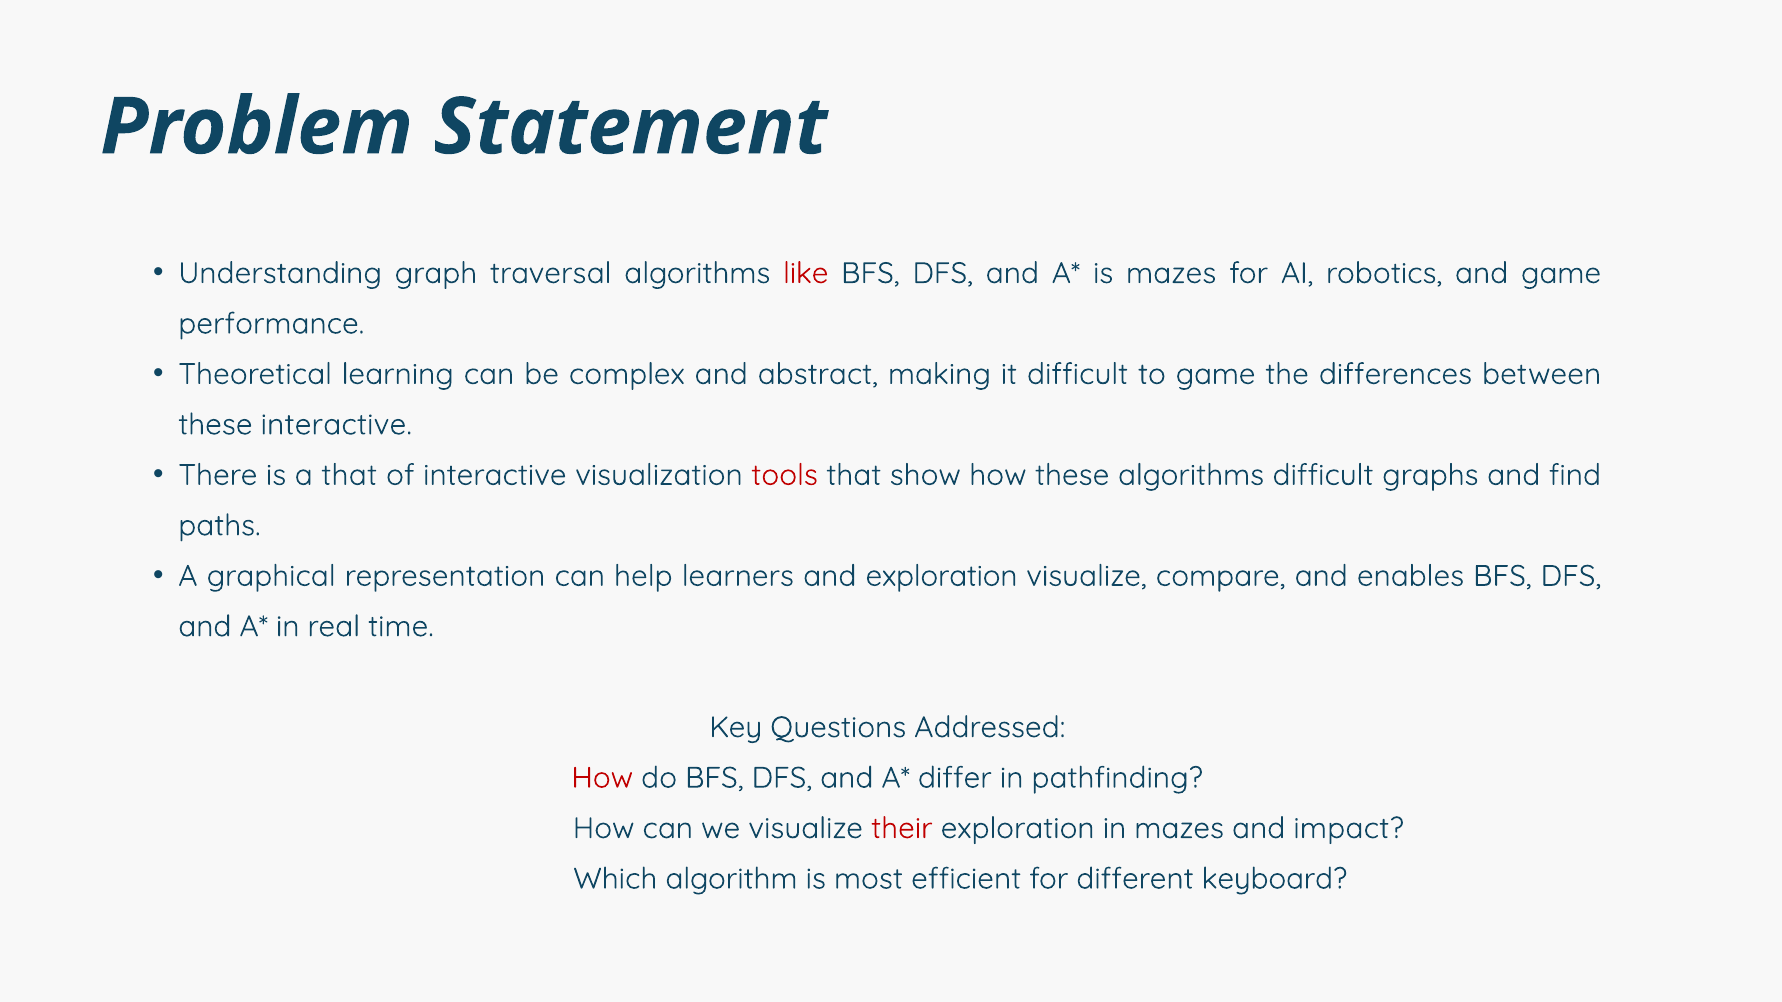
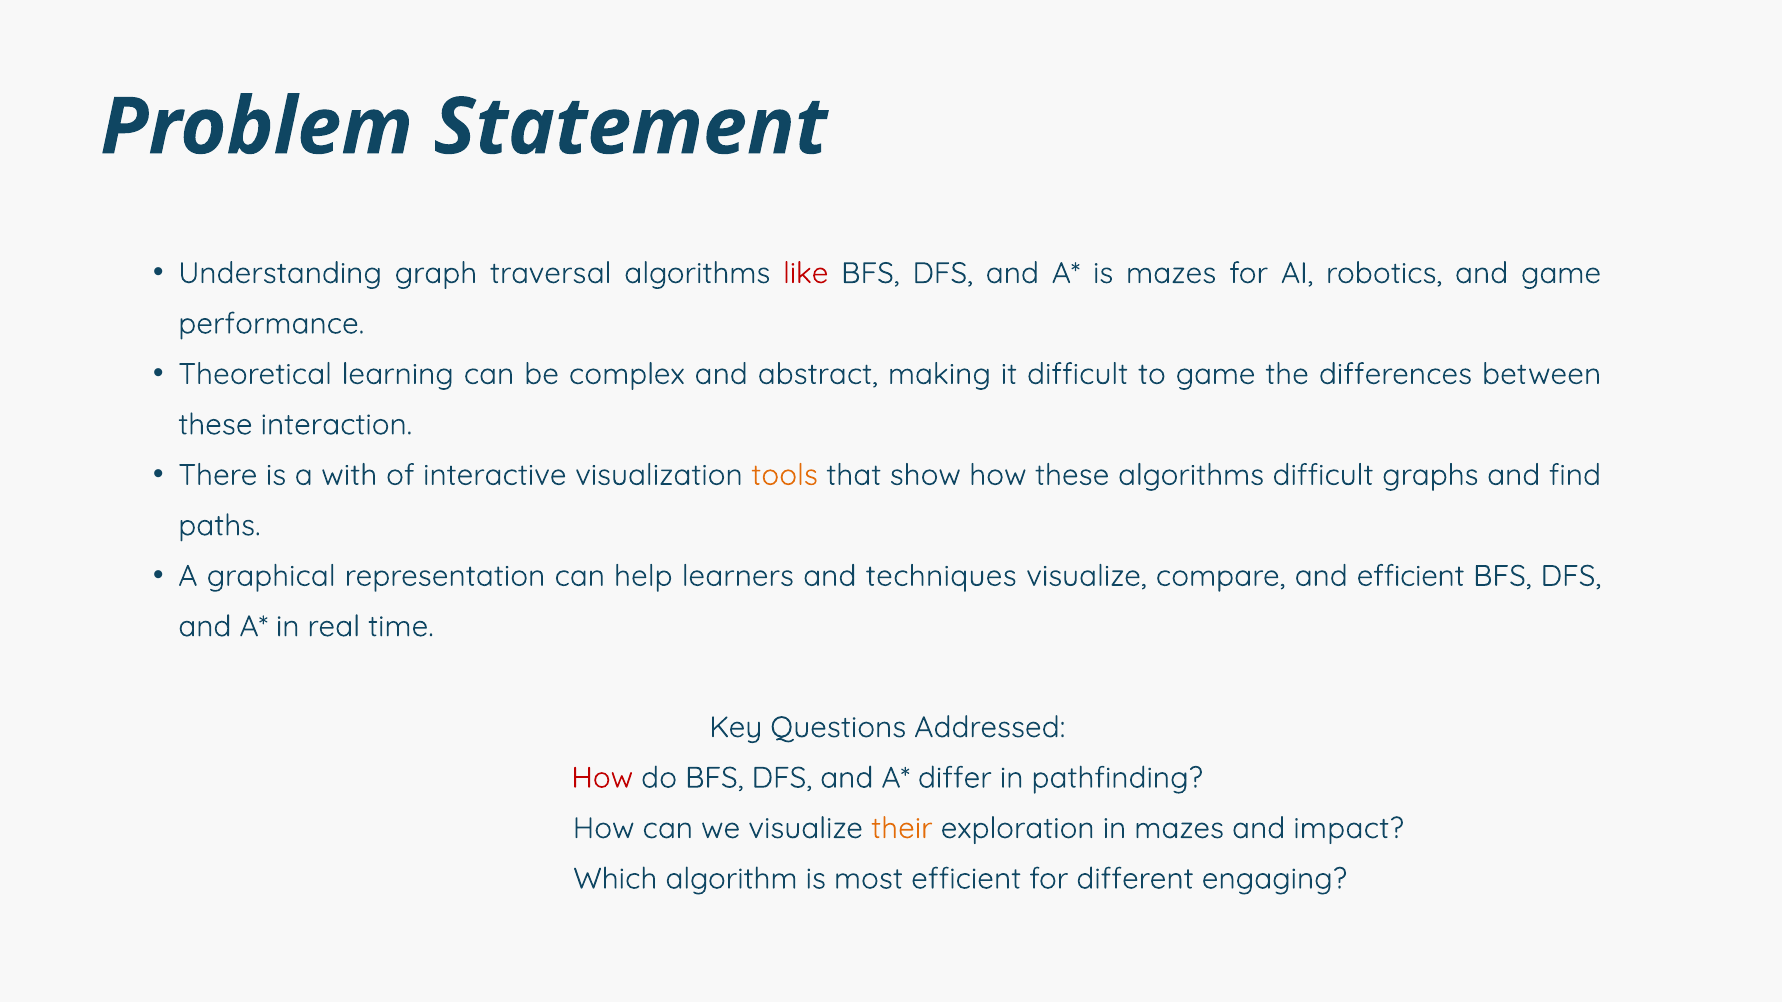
these interactive: interactive -> interaction
a that: that -> with
tools colour: red -> orange
and exploration: exploration -> techniques
and enables: enables -> efficient
their colour: red -> orange
keyboard: keyboard -> engaging
